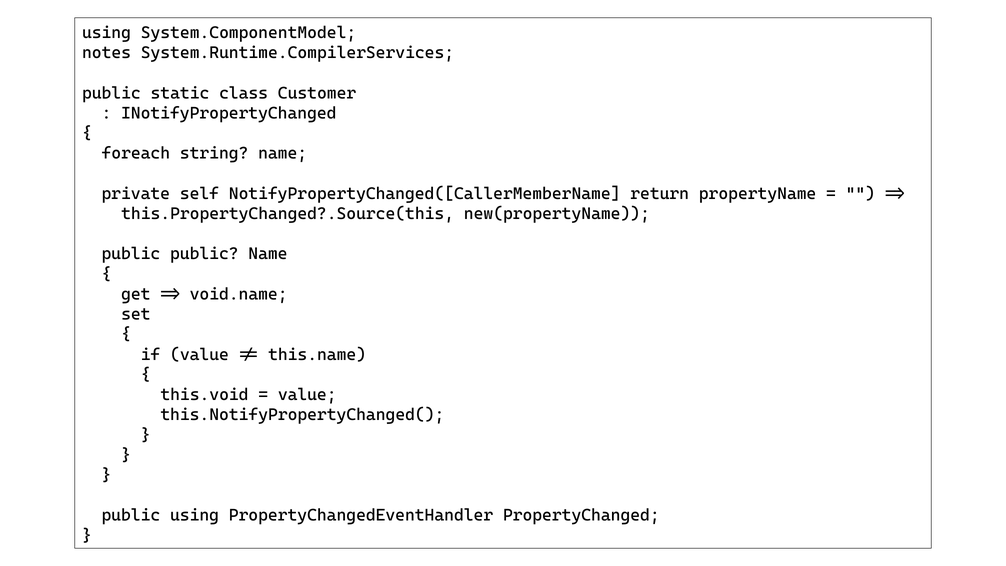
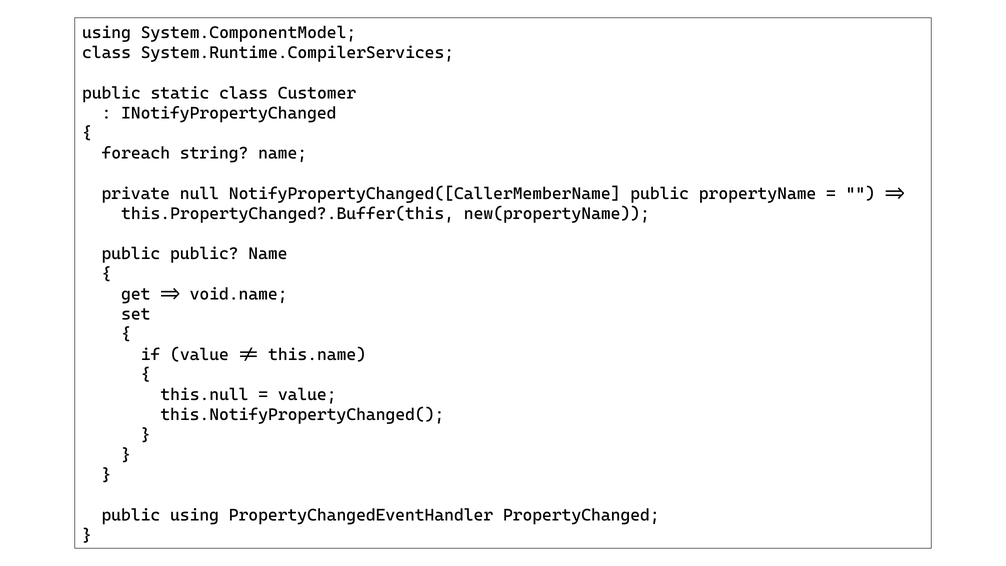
notes at (107, 53): notes -> class
self: self -> null
NotifyPropertyChanged([CallerMemberName return: return -> public
this.PropertyChanged?.Source(this: this.PropertyChanged?.Source(this -> this.PropertyChanged?.Buffer(this
this.void: this.void -> this.null
